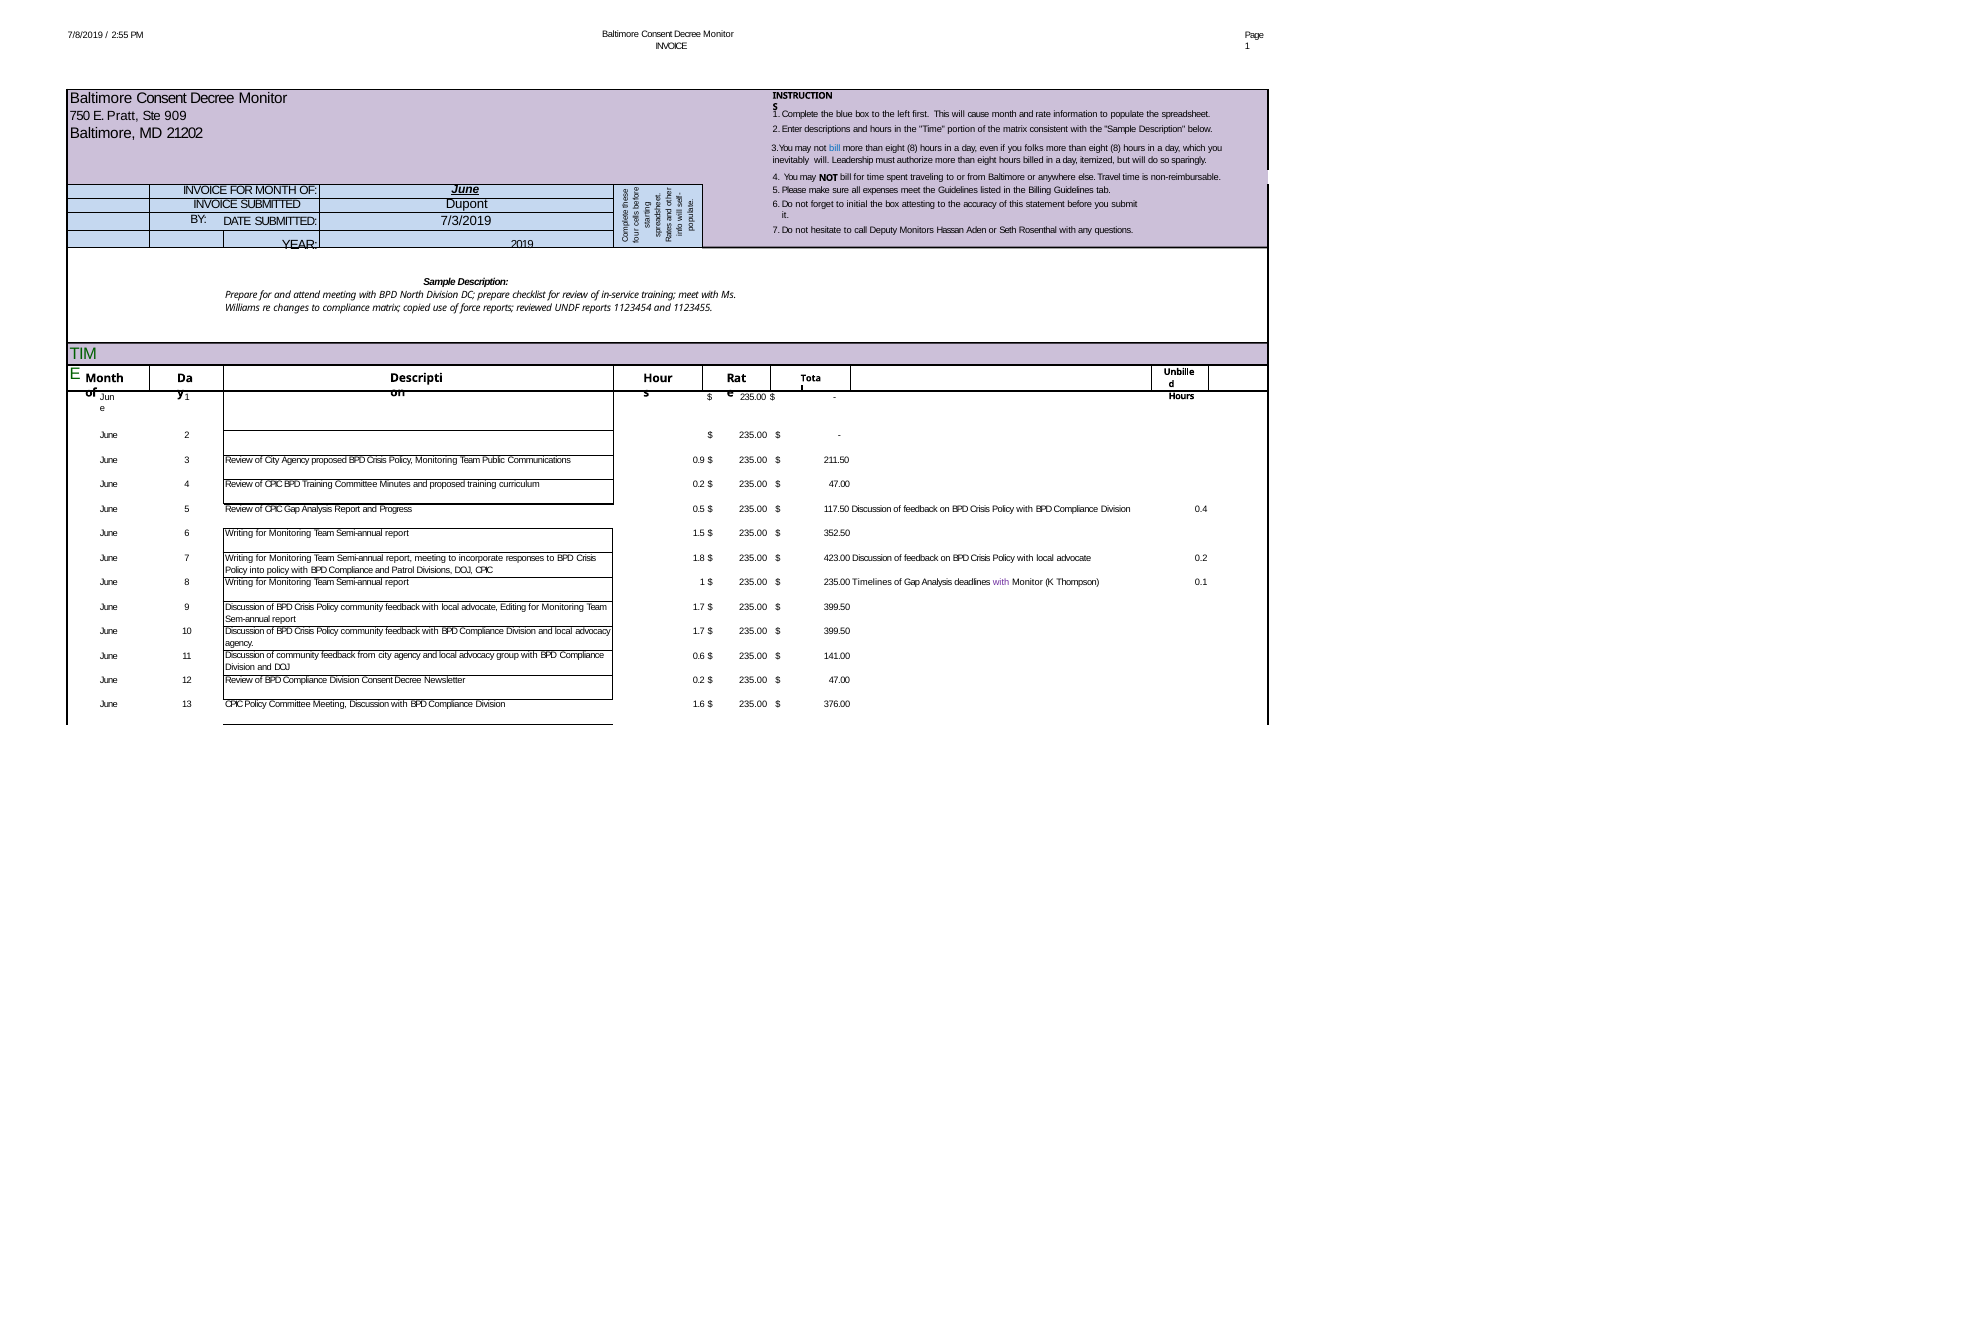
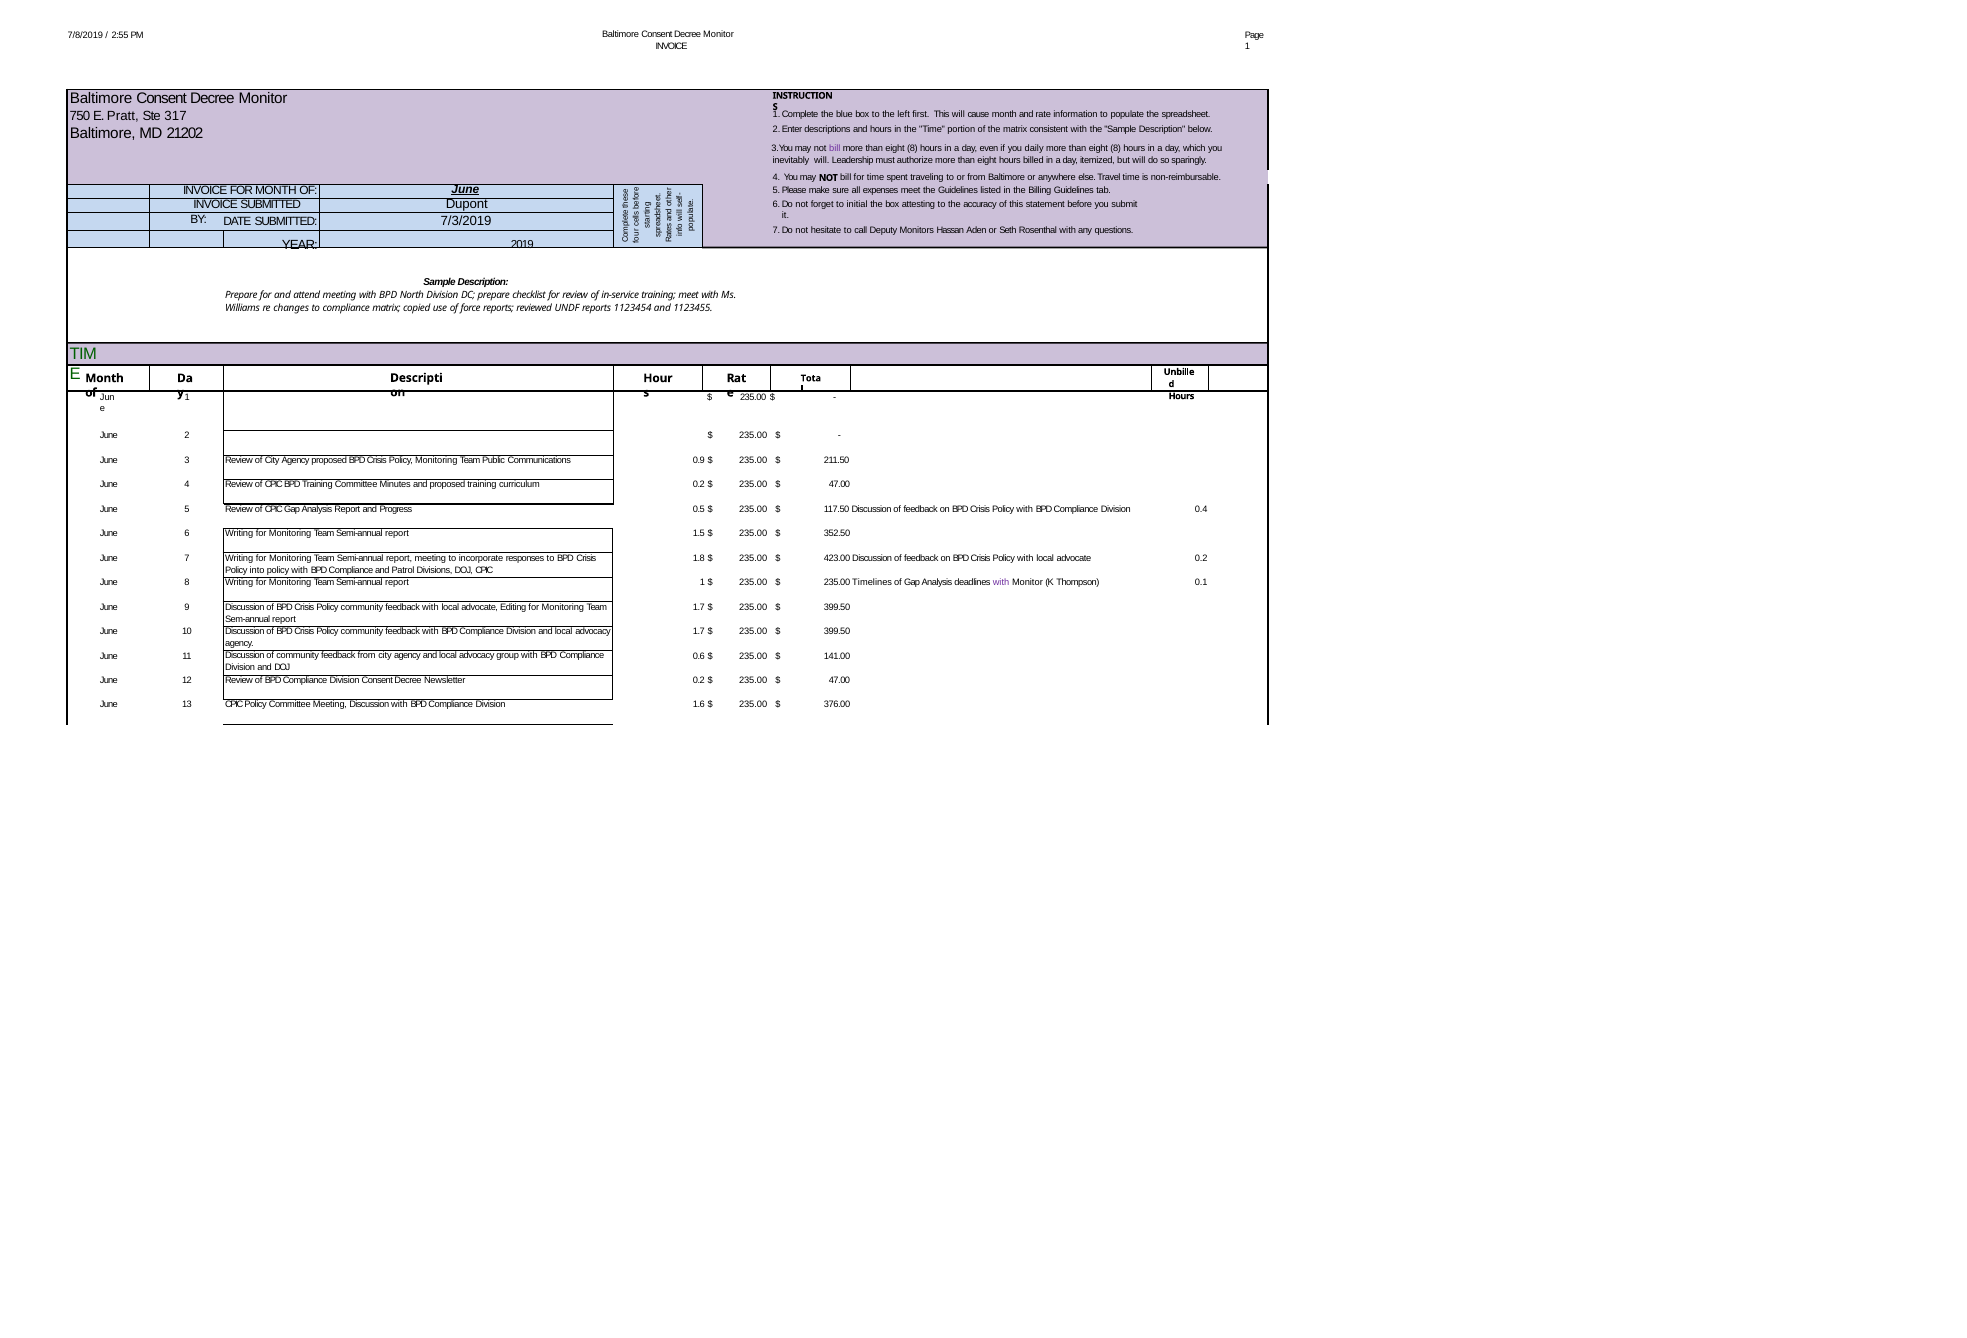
909: 909 -> 317
bill at (835, 148) colour: blue -> purple
folks: folks -> daily
